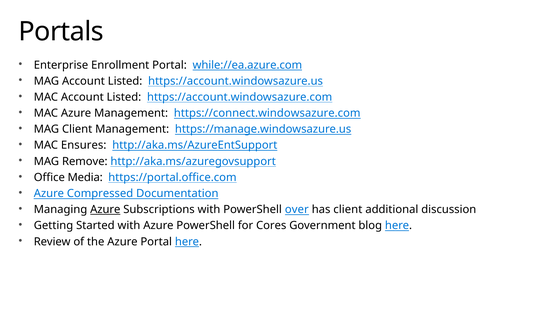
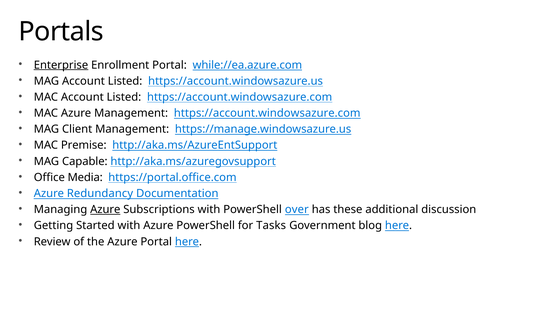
Enterprise underline: none -> present
Management https://connect.windowsazure.com: https://connect.windowsazure.com -> https://account.windowsazure.com
Ensures: Ensures -> Premise
Remove: Remove -> Capable
Compressed: Compressed -> Redundancy
has client: client -> these
Cores: Cores -> Tasks
